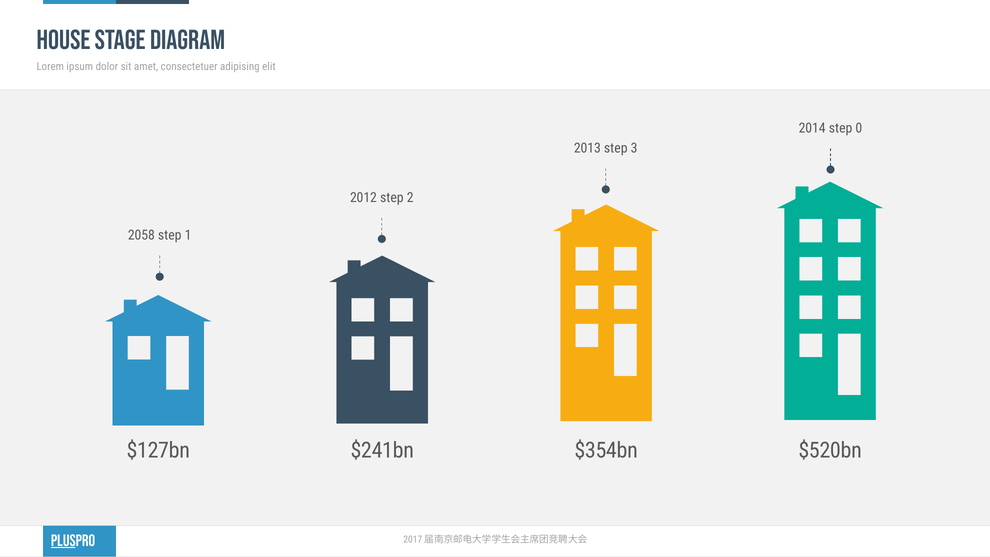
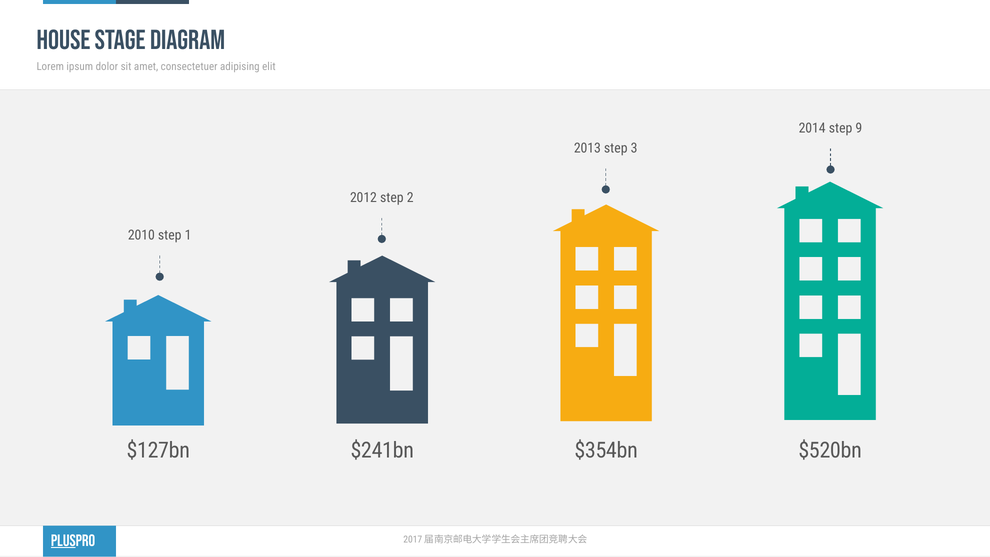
0: 0 -> 9
2058: 2058 -> 2010
